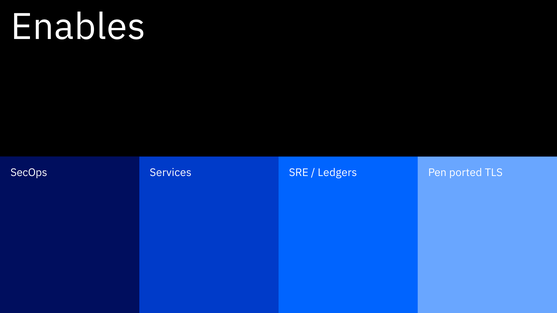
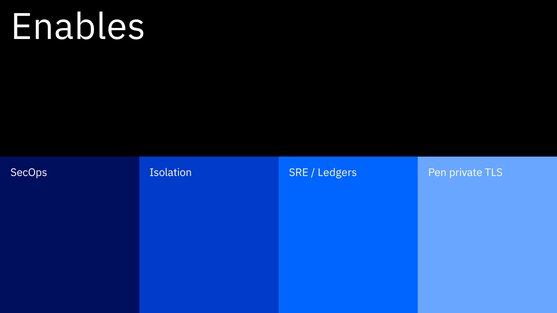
Services: Services -> Isolation
ported: ported -> private
